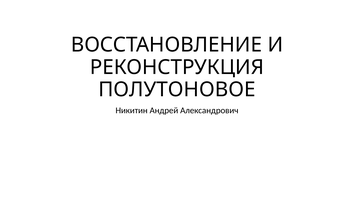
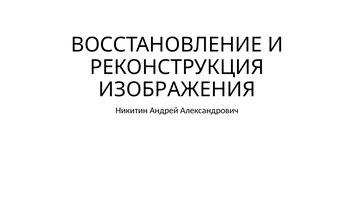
ПОЛУТОНОВОЕ: ПОЛУТОНОВОЕ -> ИЗОБРАЖЕНИЯ
